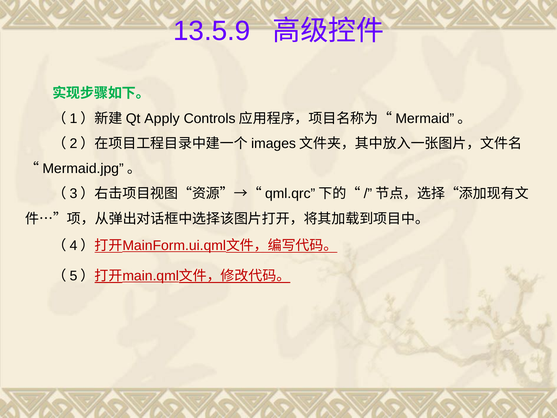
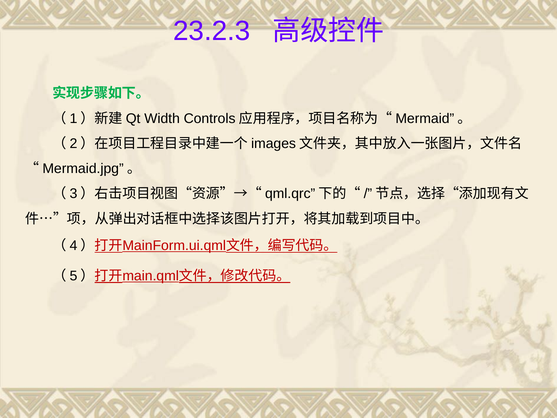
13.5.9: 13.5.9 -> 23.2.3
Apply: Apply -> Width
